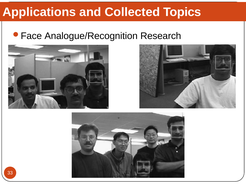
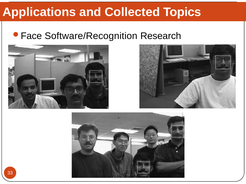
Analogue/Recognition: Analogue/Recognition -> Software/Recognition
